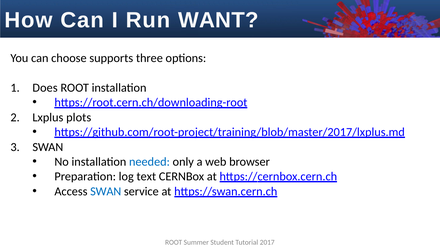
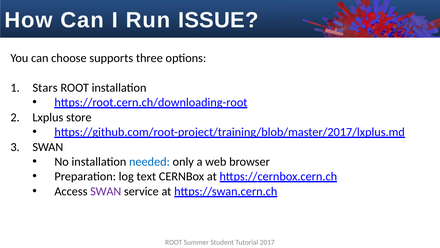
WANT: WANT -> ISSUE
Does: Does -> Stars
plots: plots -> store
SWAN at (106, 191) colour: blue -> purple
